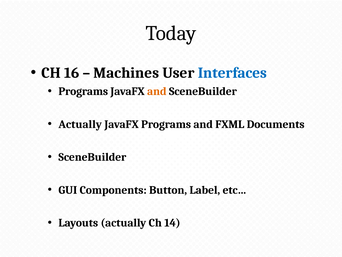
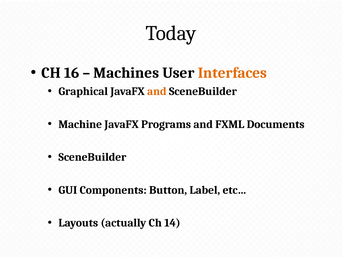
Interfaces colour: blue -> orange
Programs at (83, 91): Programs -> Graphical
Actually at (80, 124): Actually -> Machine
